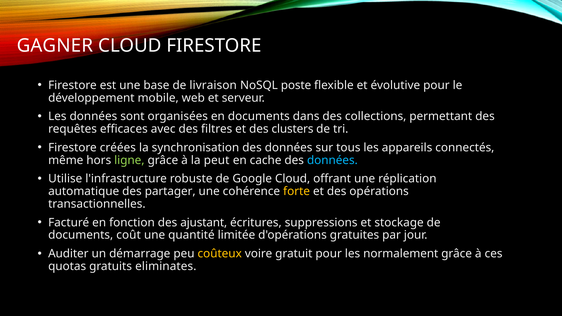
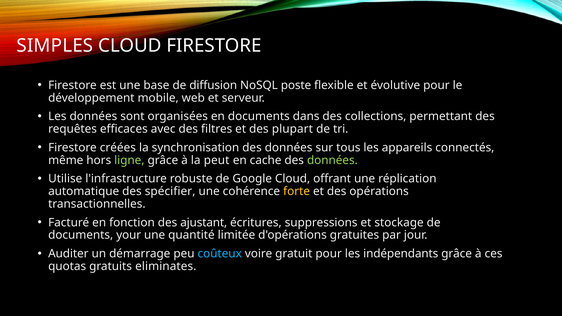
GAGNER: GAGNER -> SIMPLES
livraison: livraison -> diffusion
clusters: clusters -> plupart
données at (332, 160) colour: light blue -> light green
partager: partager -> spécifier
coût: coût -> your
coûteux colour: yellow -> light blue
normalement: normalement -> indépendants
